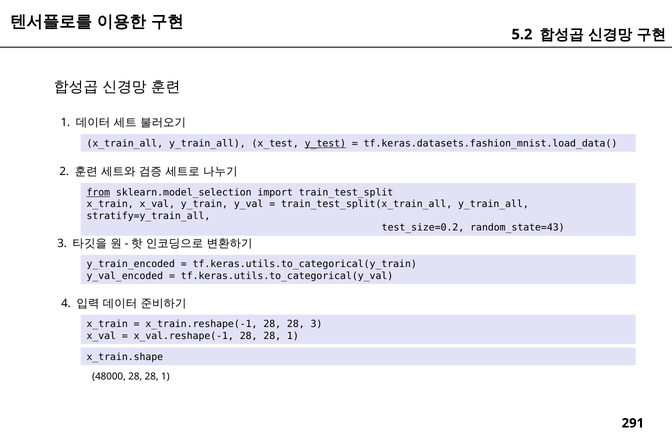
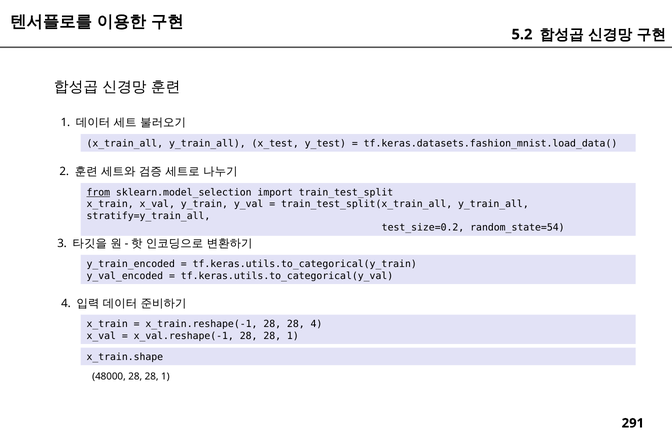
y_test underline: present -> none
random_state=43: random_state=43 -> random_state=54
28 3: 3 -> 4
